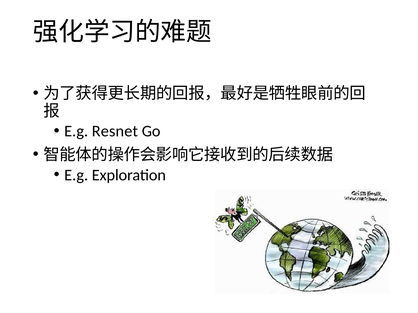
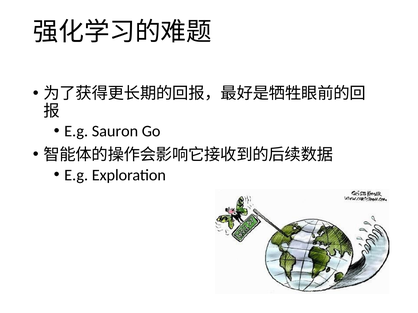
Resnet: Resnet -> Sauron
